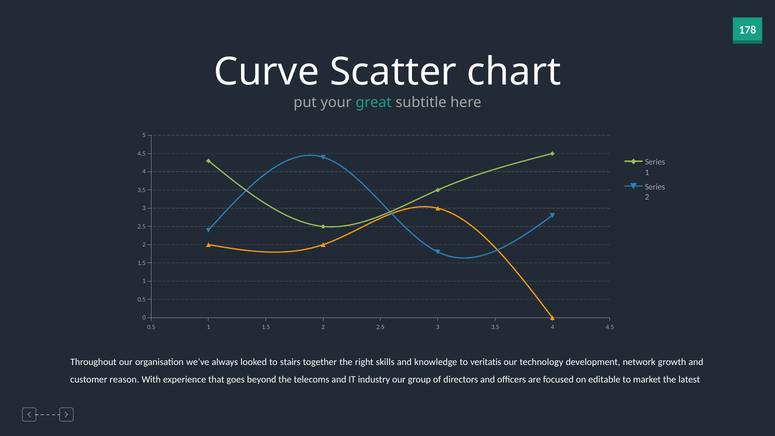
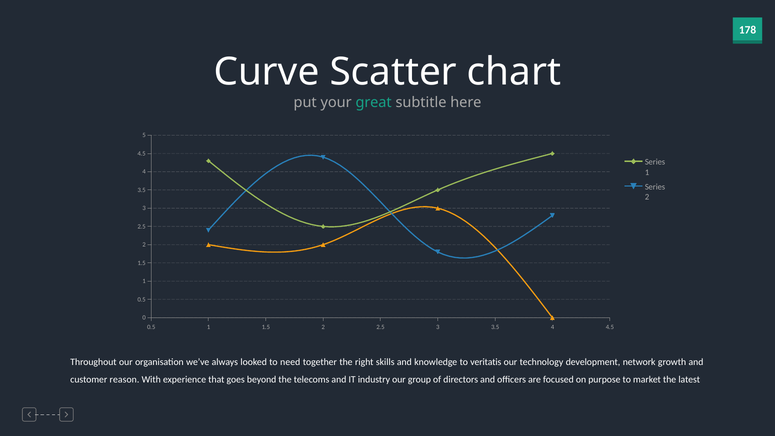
stairs: stairs -> need
editable: editable -> purpose
